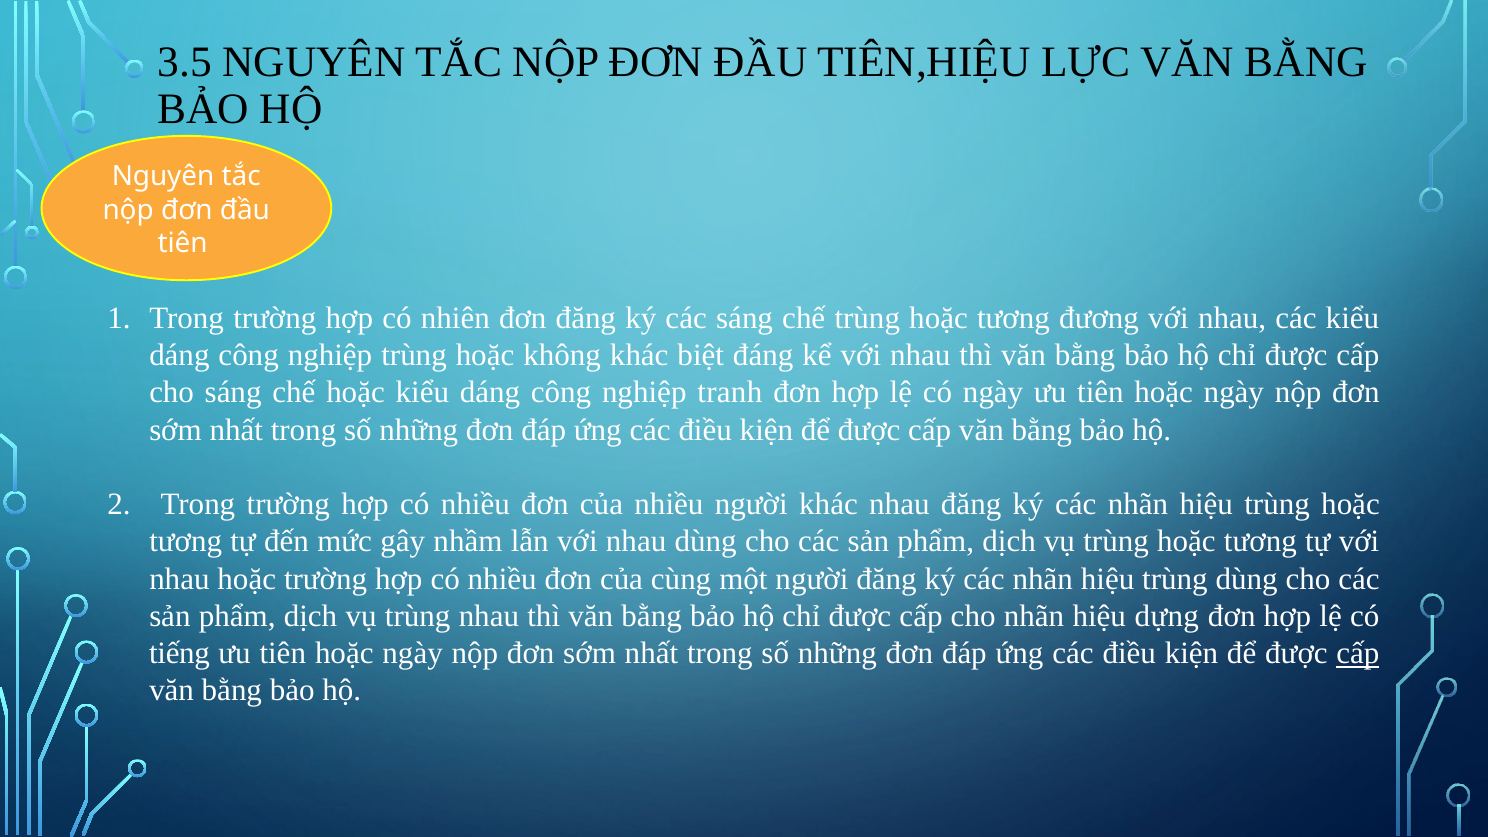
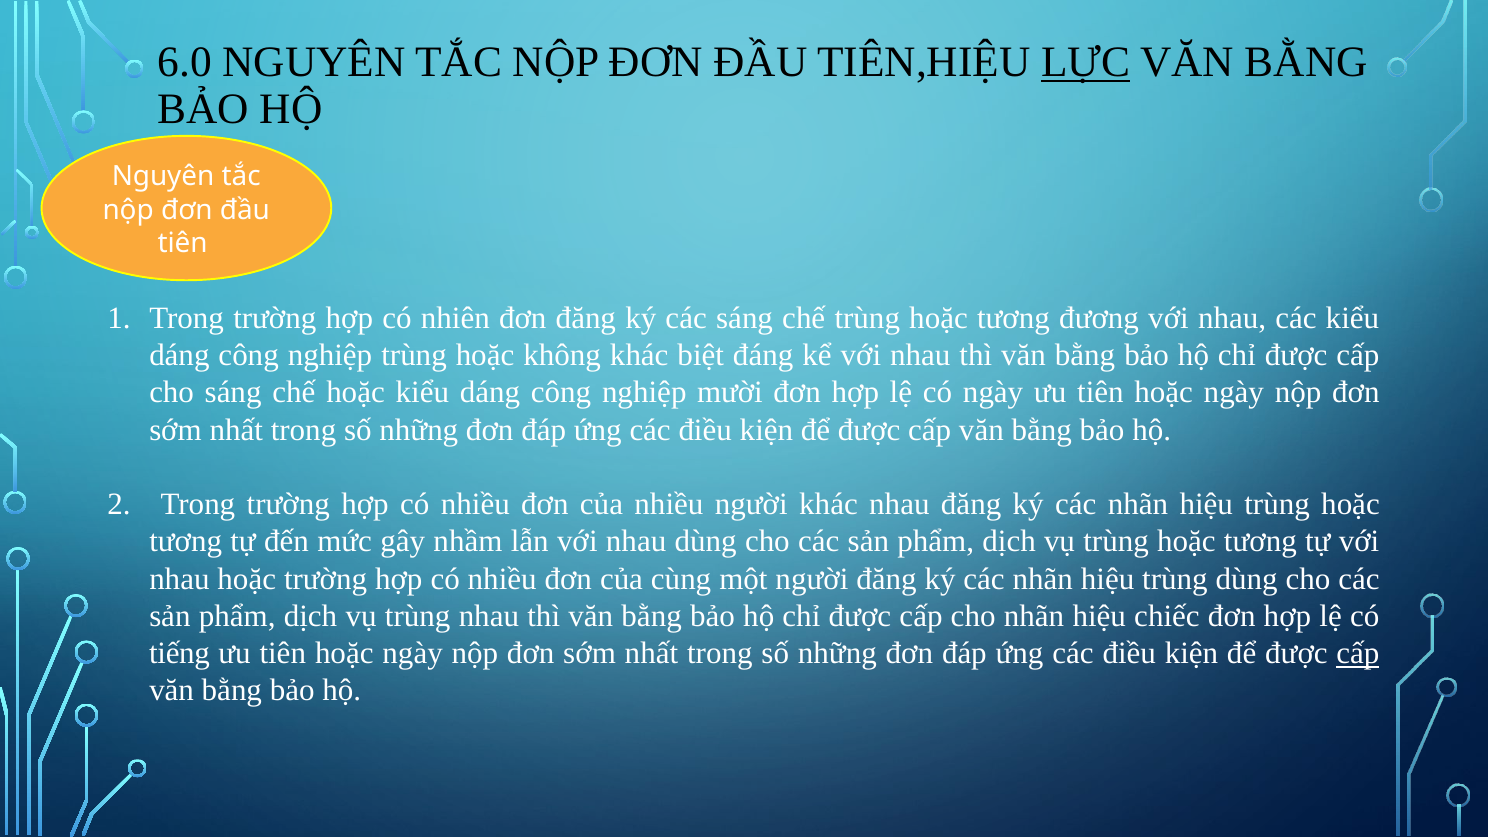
3.5: 3.5 -> 6.0
LỰC underline: none -> present
tranh: tranh -> mười
dựng: dựng -> chiếc
